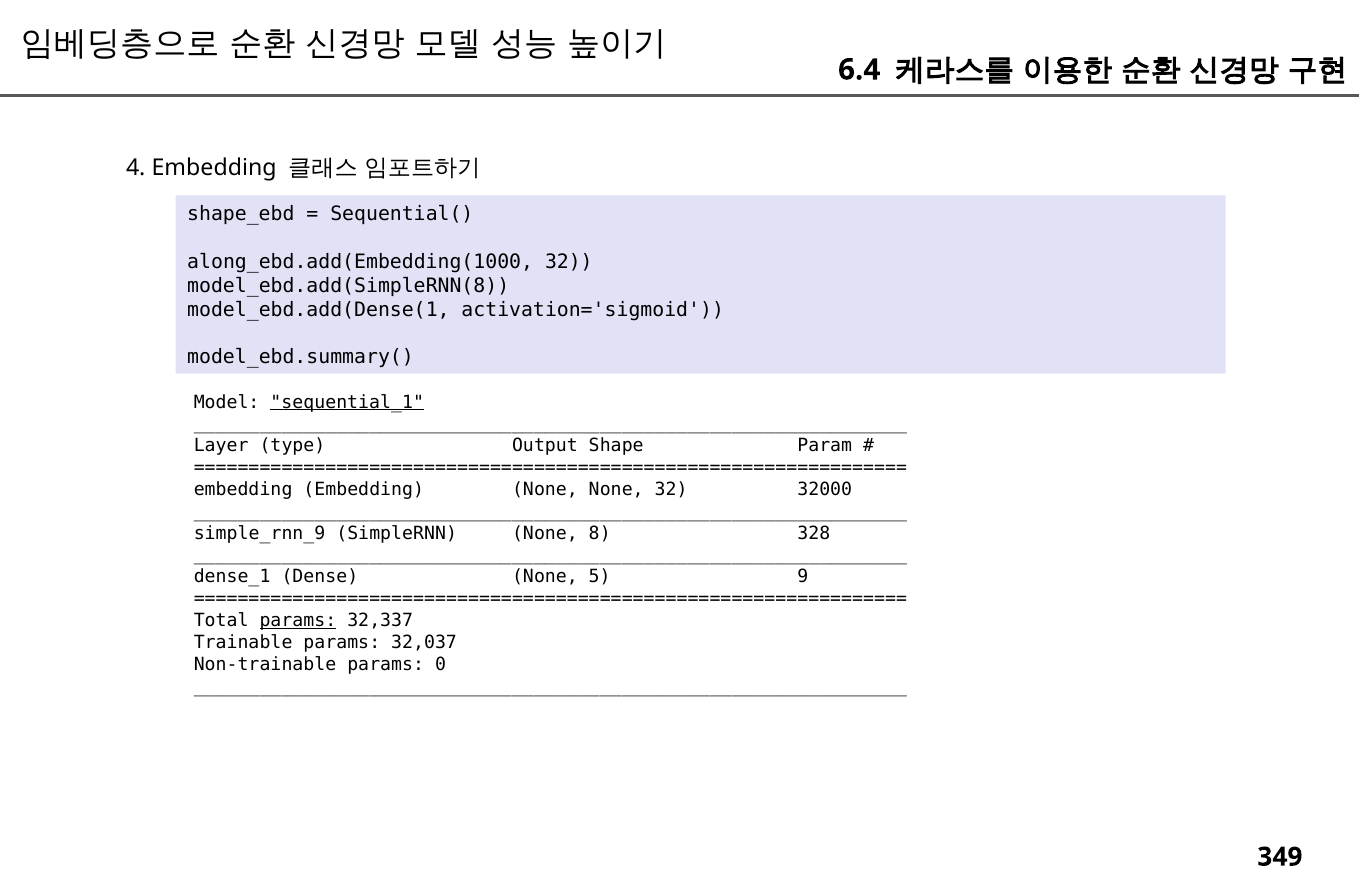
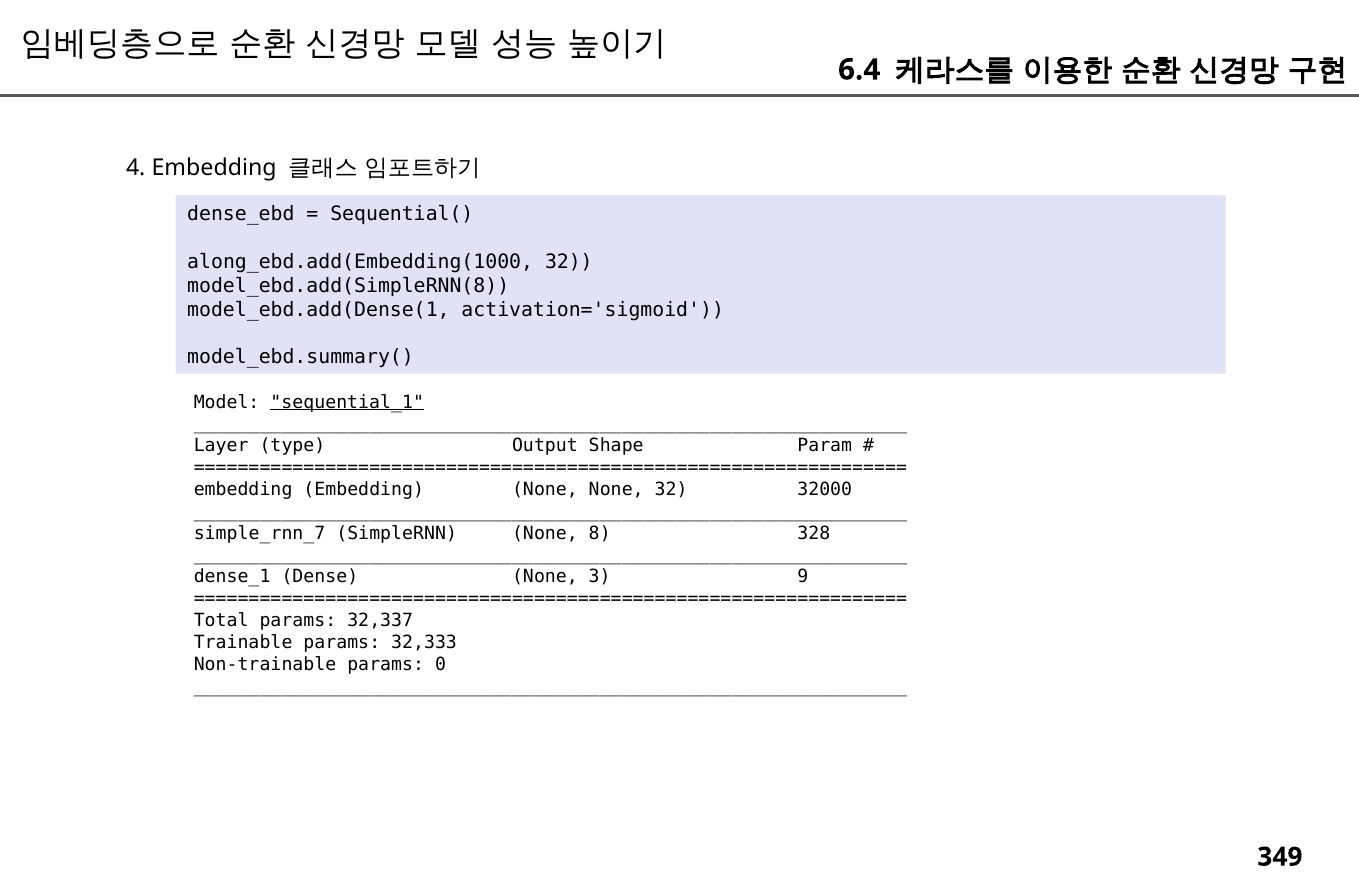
shape_ebd: shape_ebd -> dense_ebd
simple_rnn_9: simple_rnn_9 -> simple_rnn_7
5: 5 -> 3
params at (298, 620) underline: present -> none
32,037: 32,037 -> 32,333
